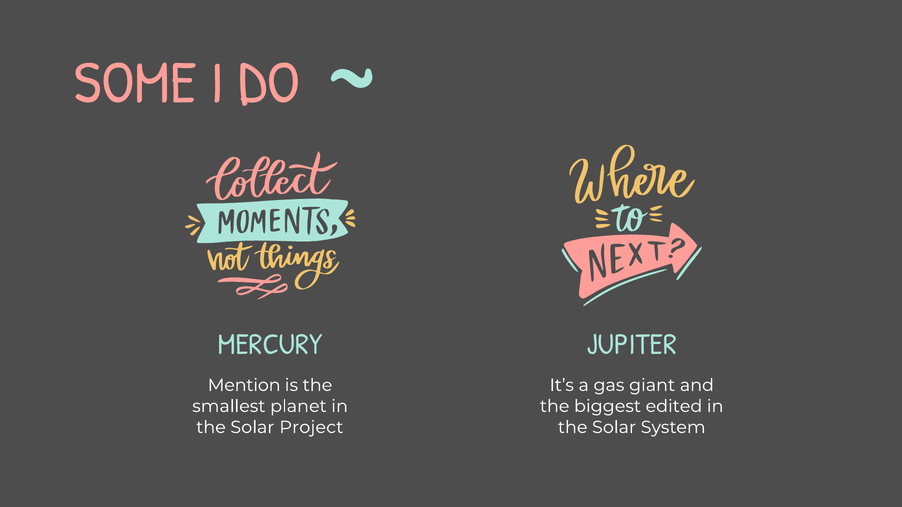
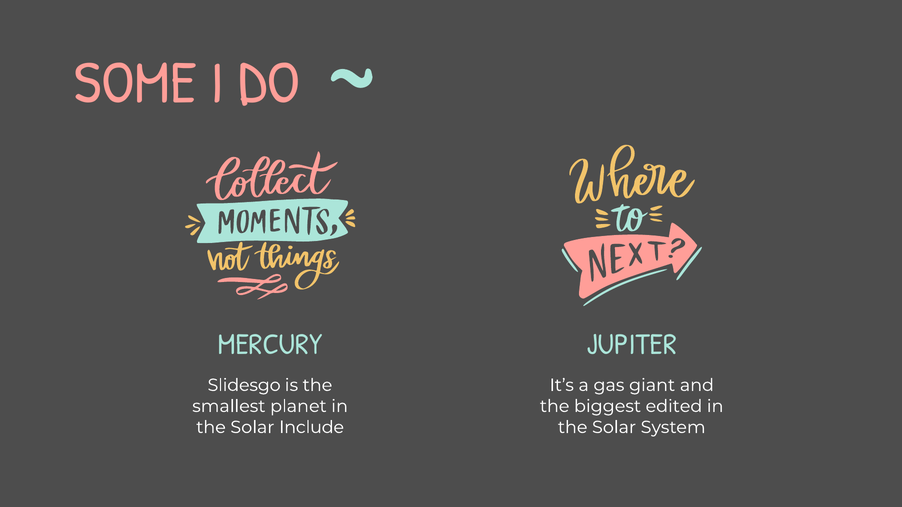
Mention: Mention -> Slidesgo
Project: Project -> Include
